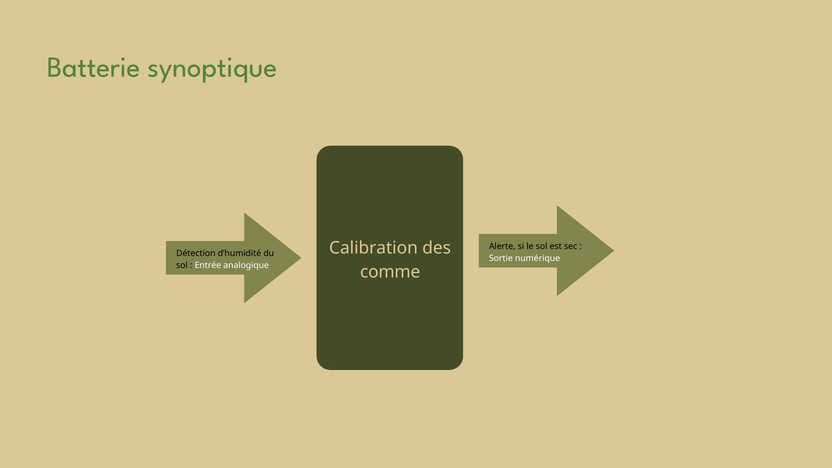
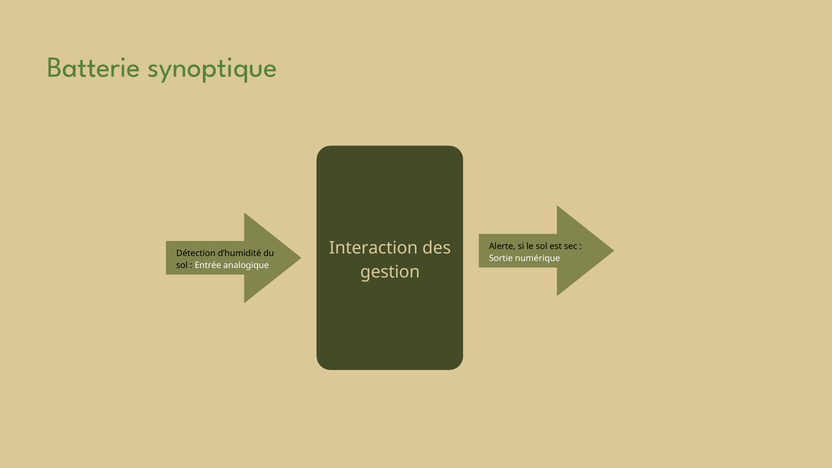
Calibration: Calibration -> Interaction
comme: comme -> gestion
